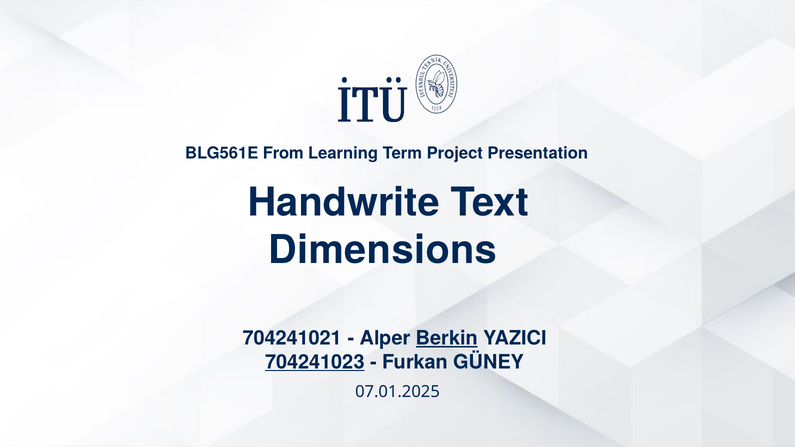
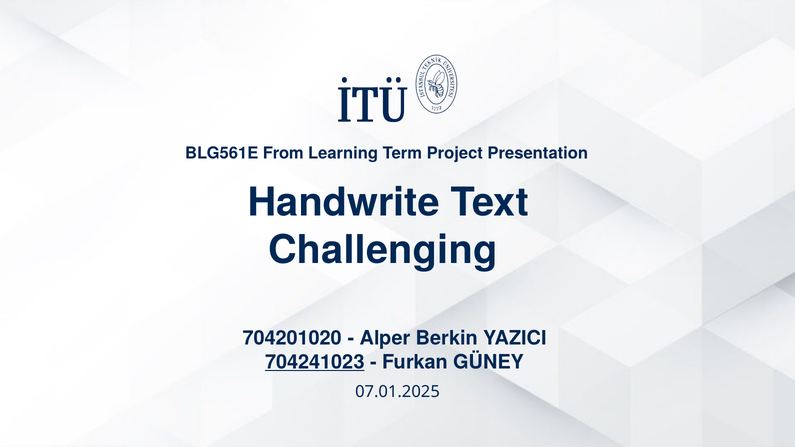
Dimensions: Dimensions -> Challenging
704241021: 704241021 -> 704201020
Berkin underline: present -> none
